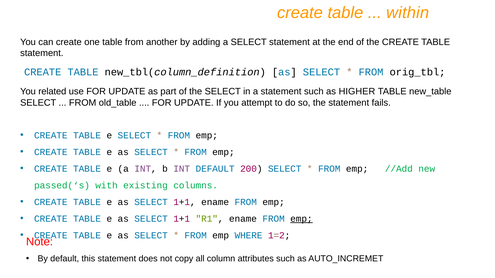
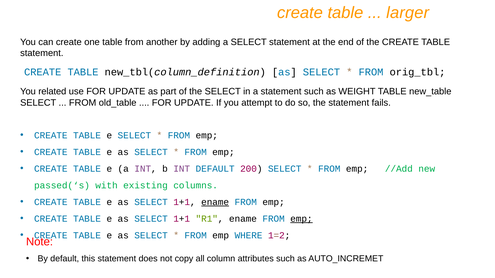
within: within -> larger
HIGHER: HIGHER -> WEIGHT
ename at (215, 202) underline: none -> present
